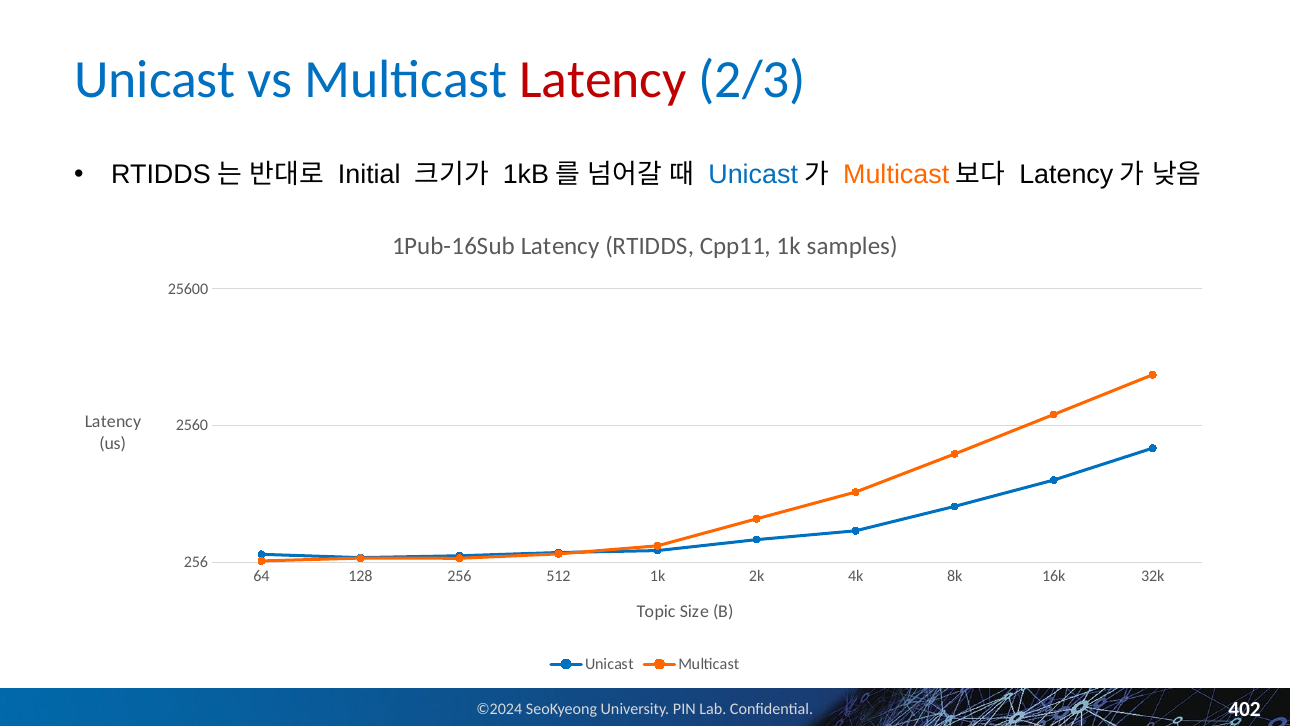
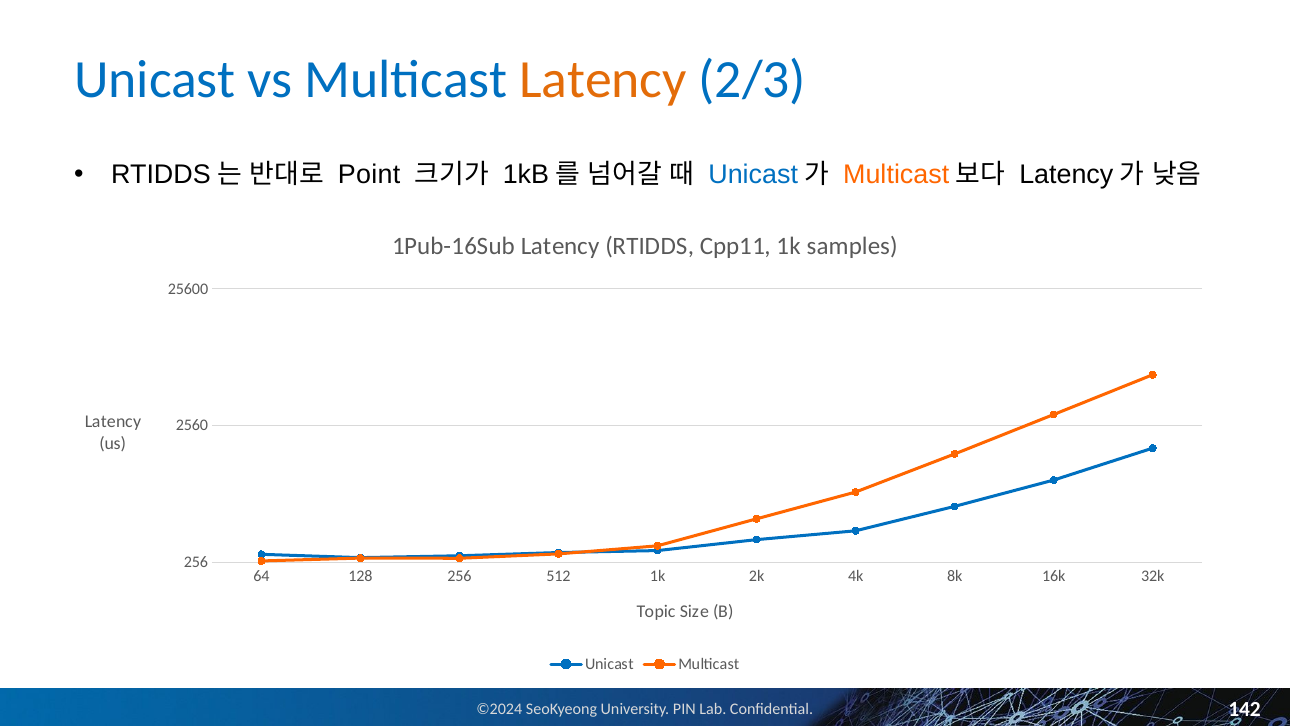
Latency at (603, 80) colour: red -> orange
Initial: Initial -> Point
402: 402 -> 142
